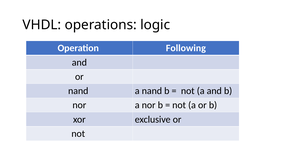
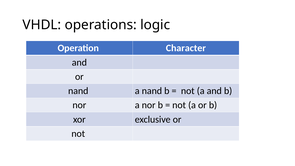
Following: Following -> Character
